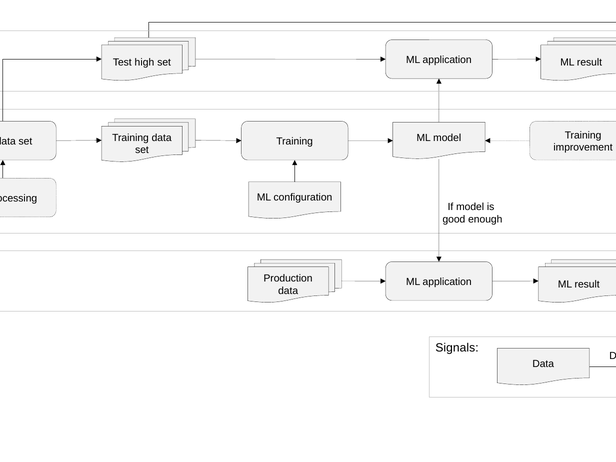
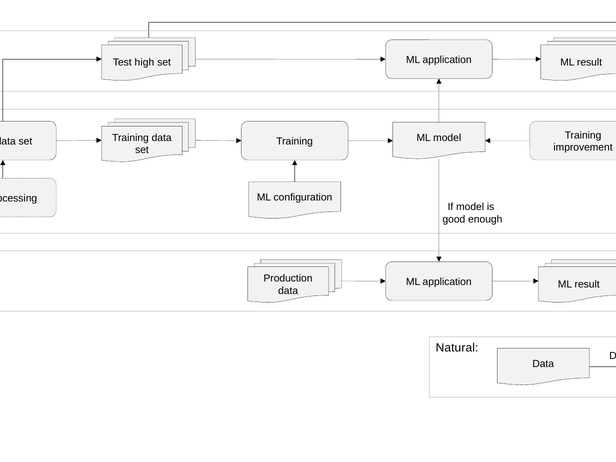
Signals: Signals -> Natural
